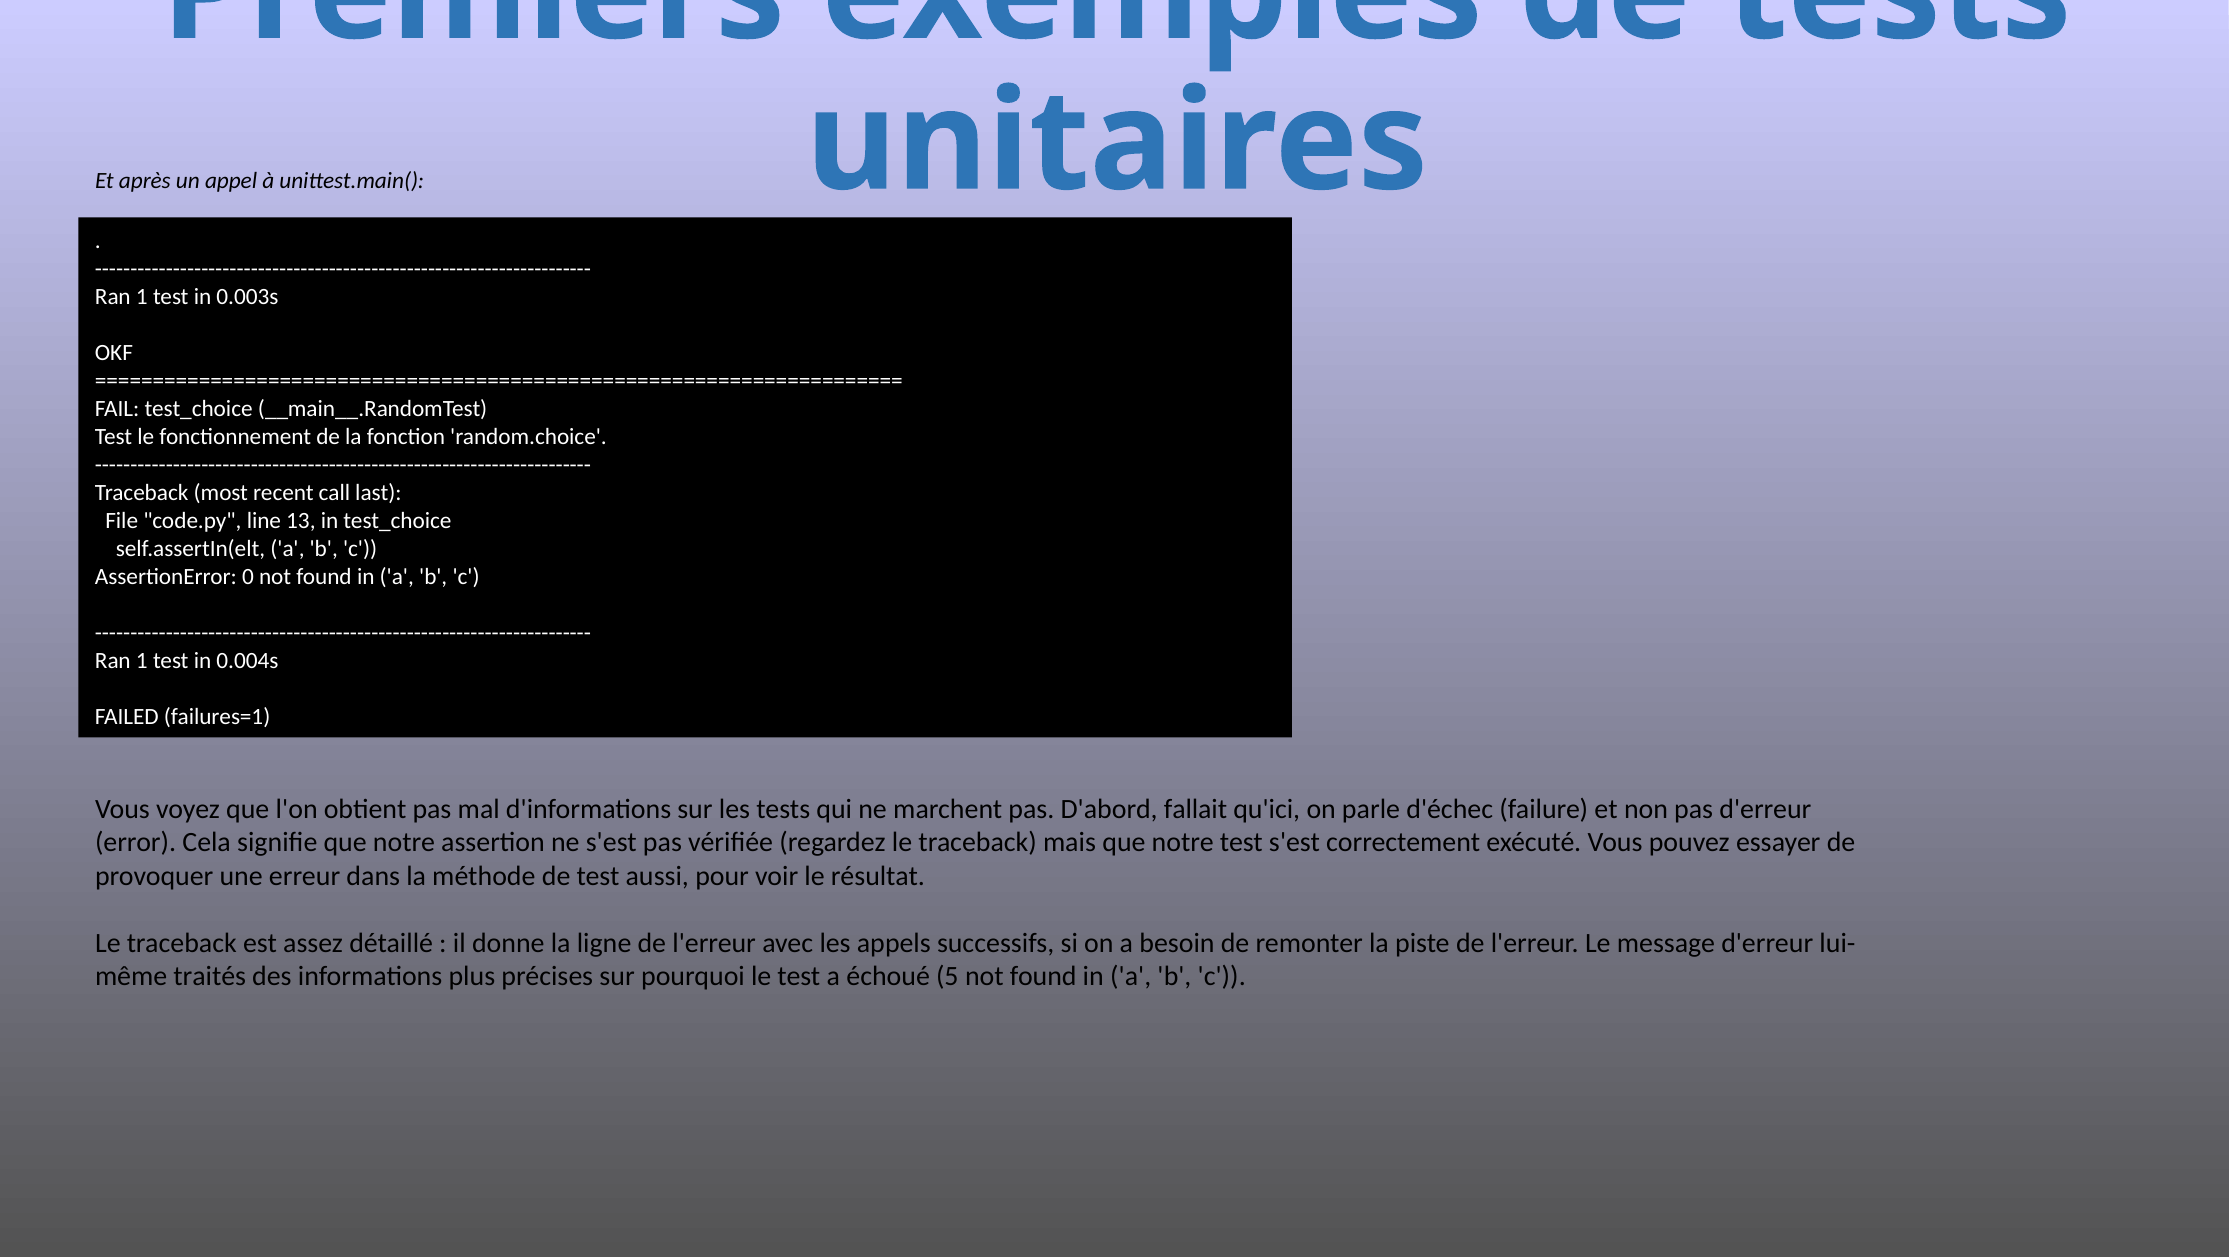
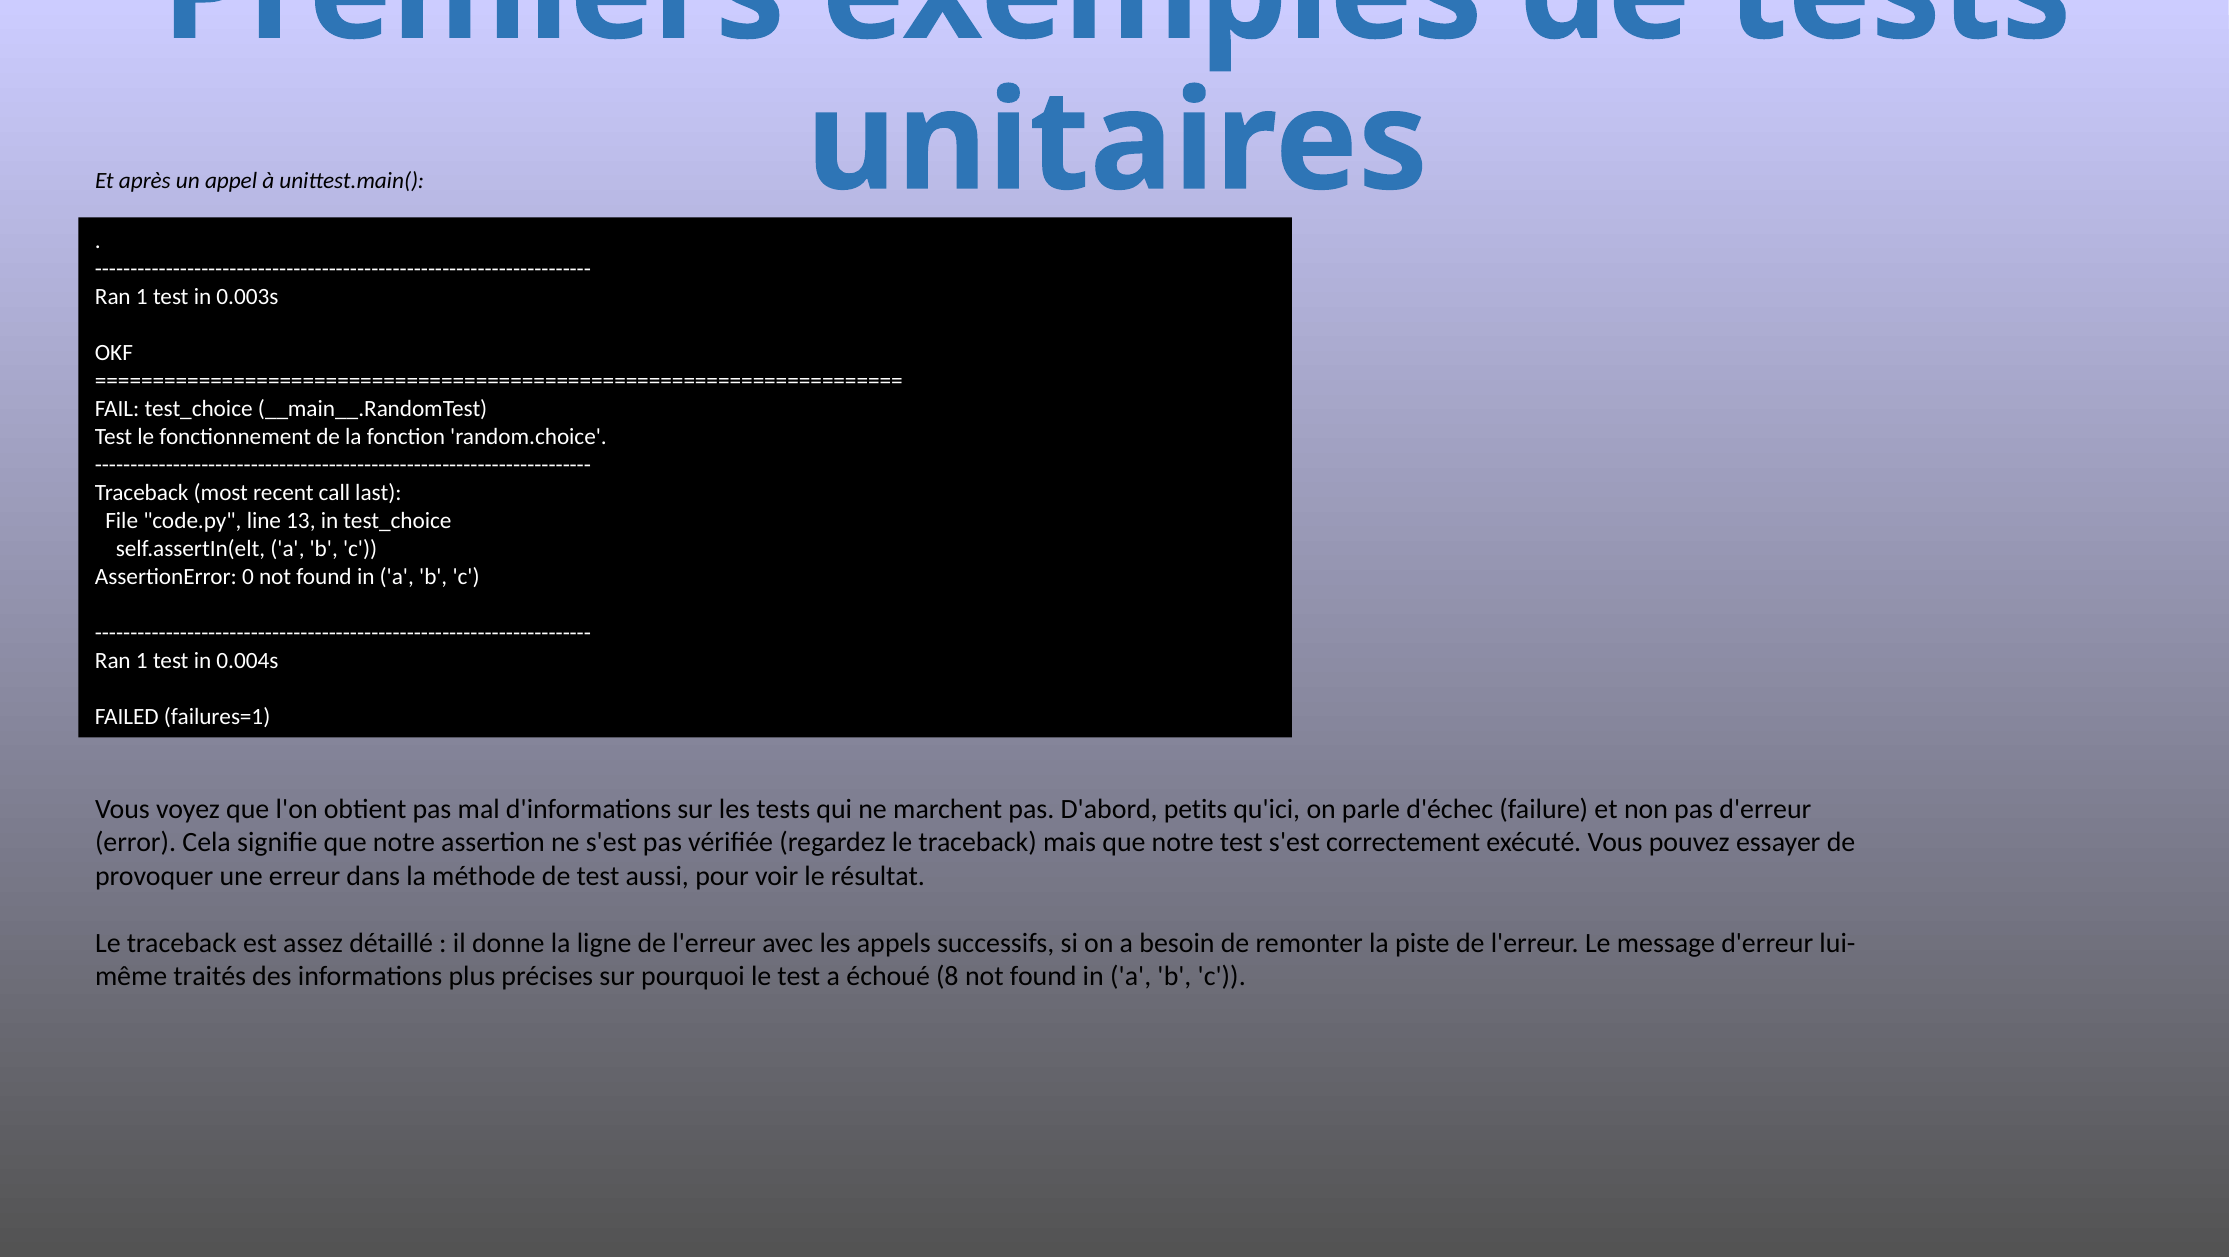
fallait: fallait -> petits
5: 5 -> 8
